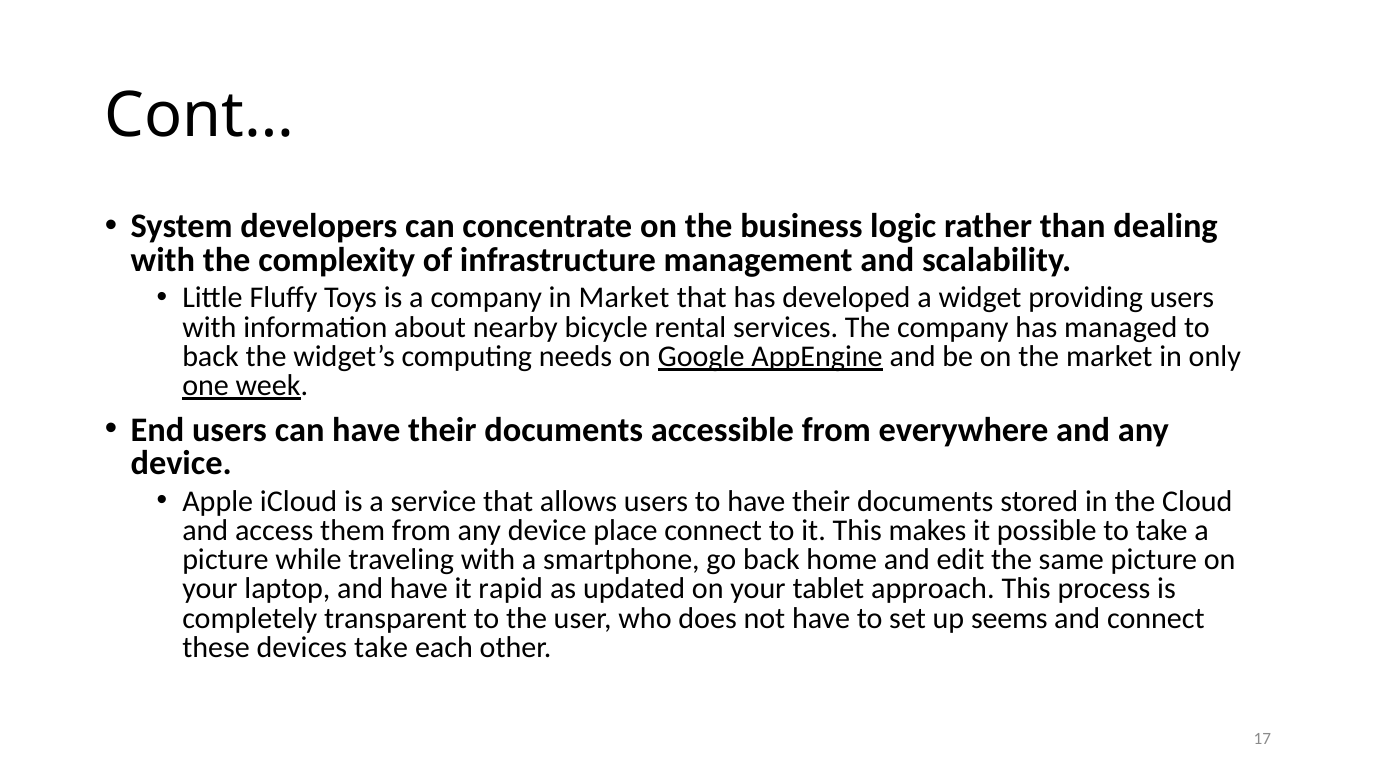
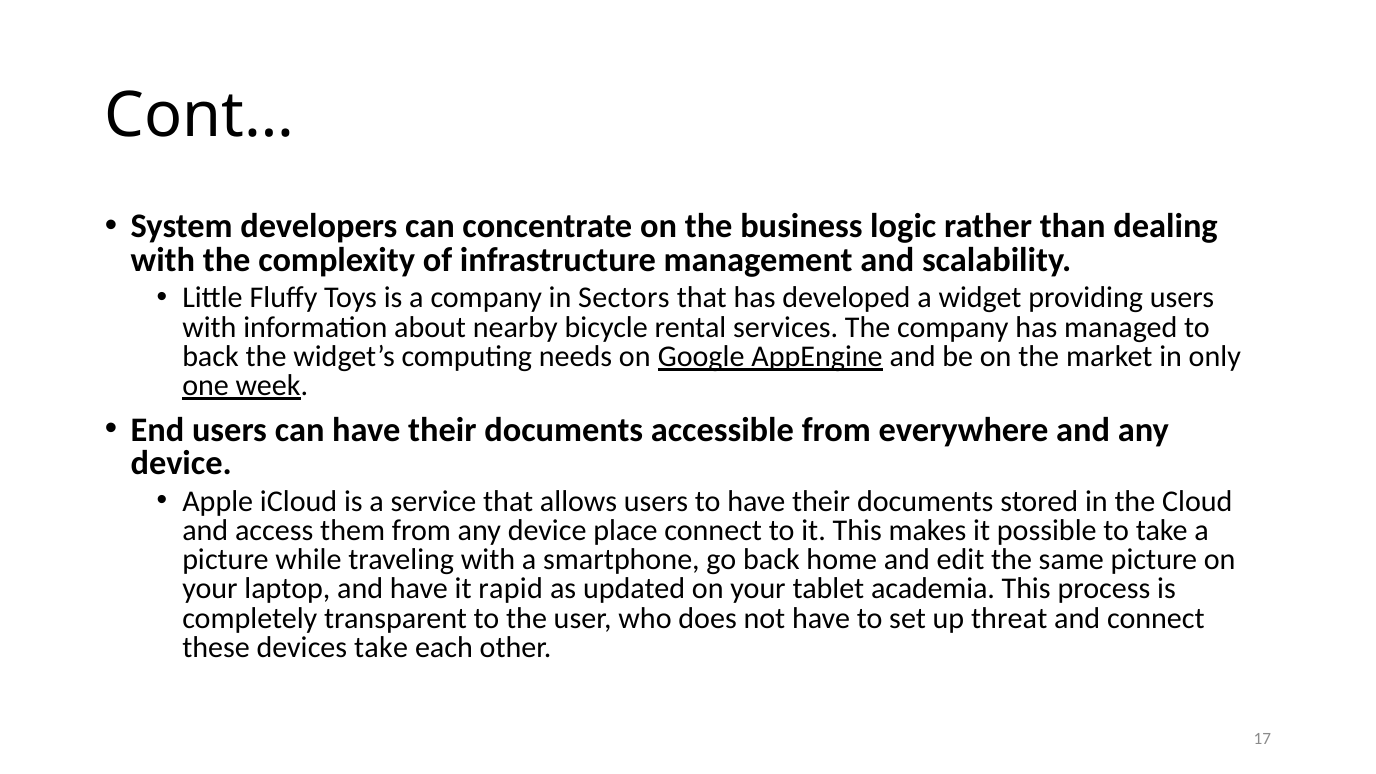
in Market: Market -> Sectors
approach: approach -> academia
seems: seems -> threat
